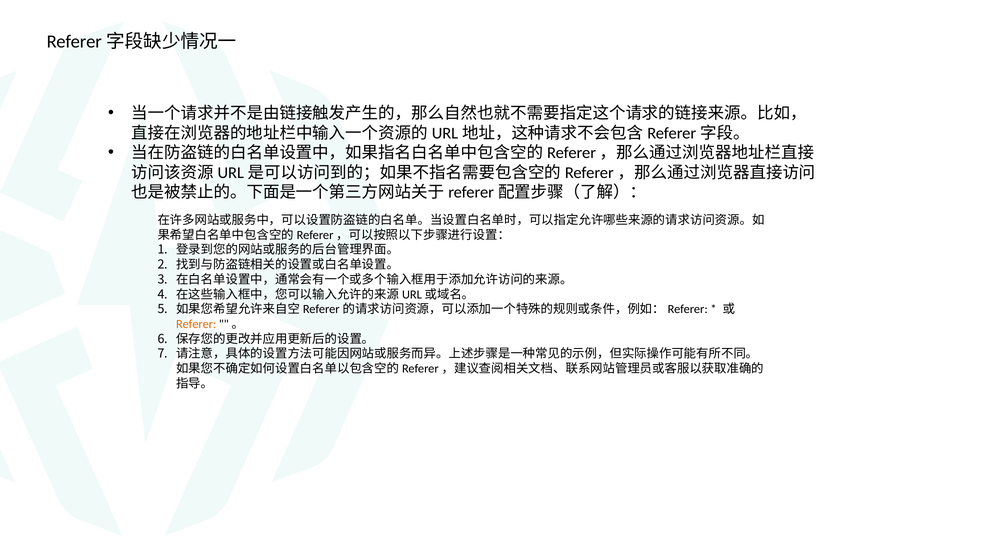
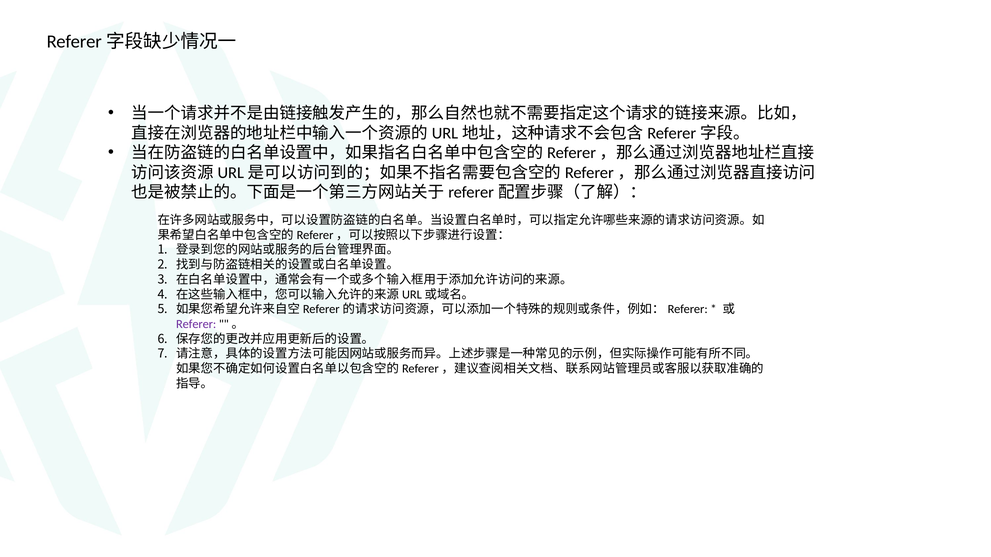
Referer colour: orange -> purple
